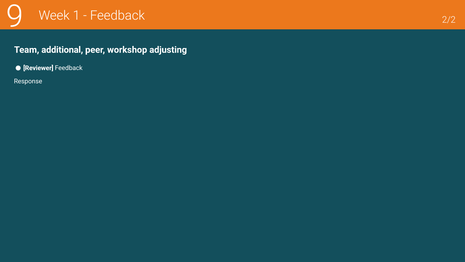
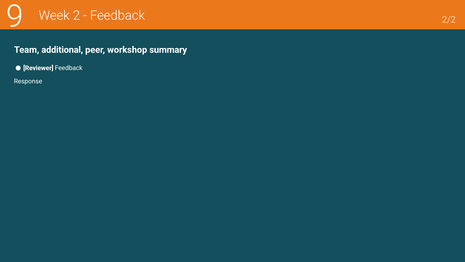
1: 1 -> 2
adjusting: adjusting -> summary
